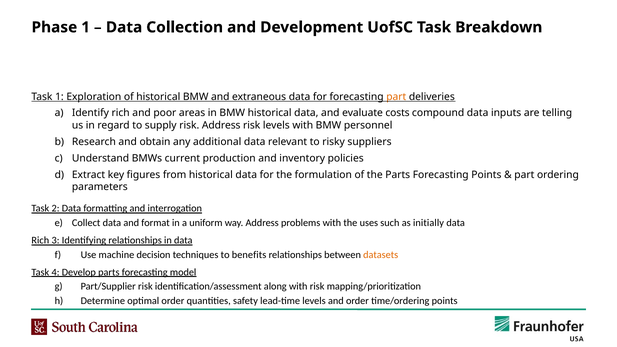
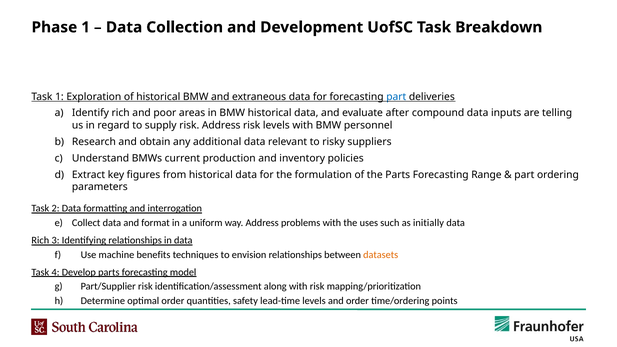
part at (396, 97) colour: orange -> blue
costs: costs -> after
Forecasting Points: Points -> Range
decision: decision -> benefits
benefits: benefits -> envision
